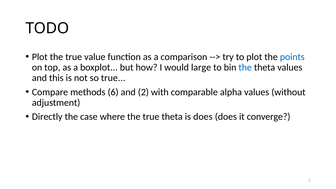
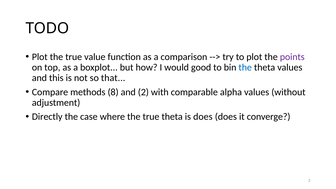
points colour: blue -> purple
large: large -> good
so true: true -> that
6: 6 -> 8
